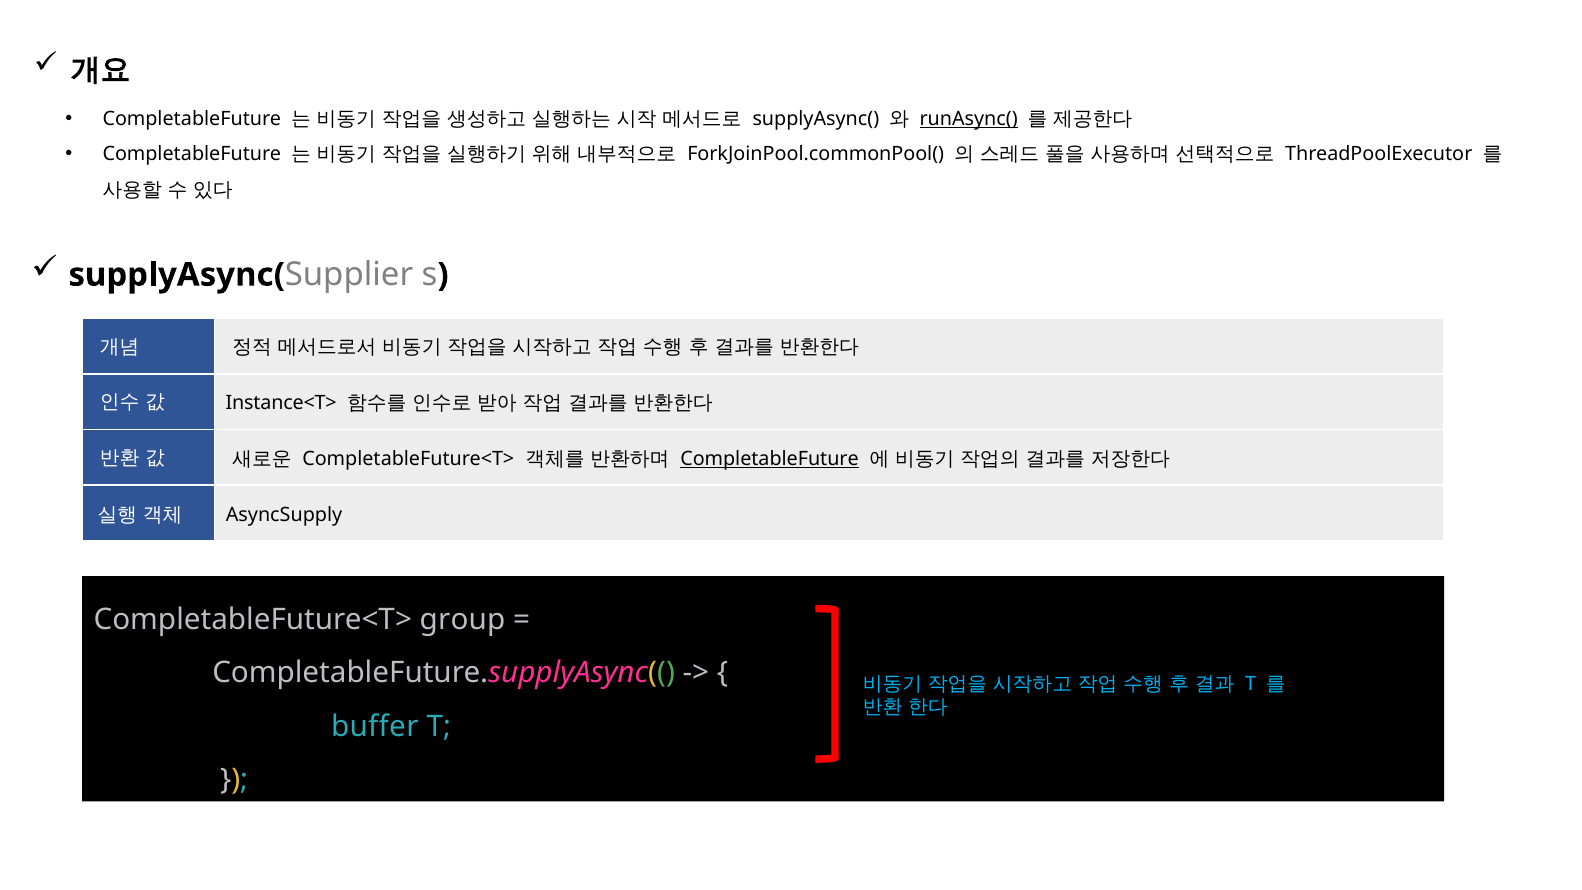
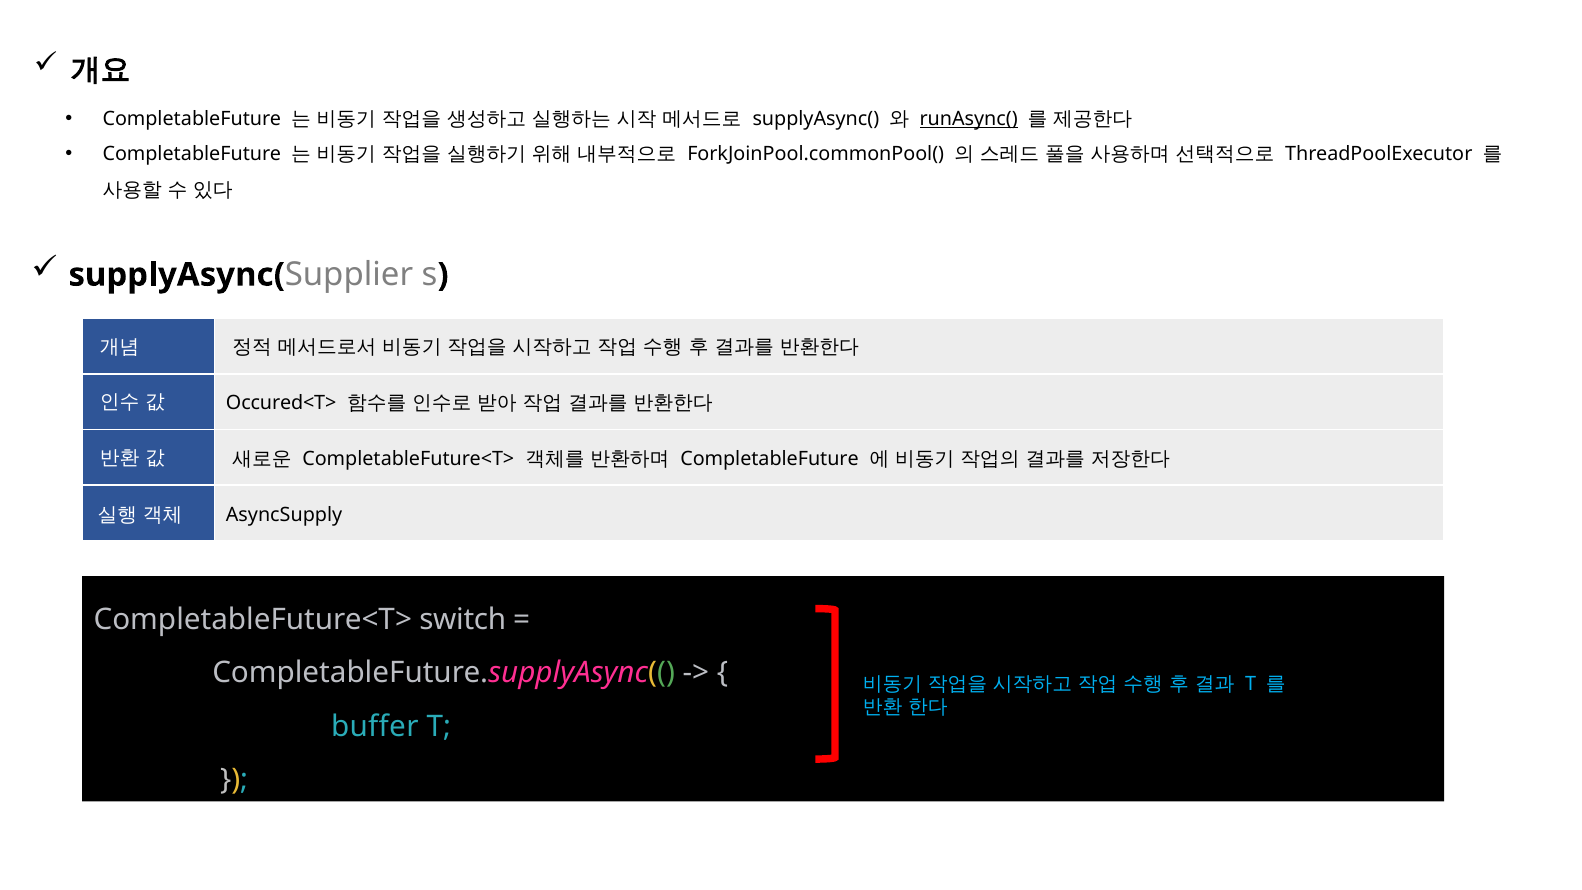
Instance<T>: Instance<T> -> Occured<T>
CompletableFuture at (770, 459) underline: present -> none
group: group -> switch
